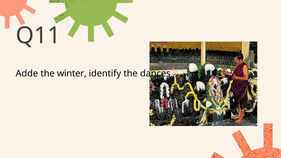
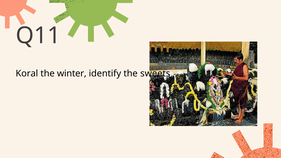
Adde: Adde -> Koral
dances: dances -> sweets
